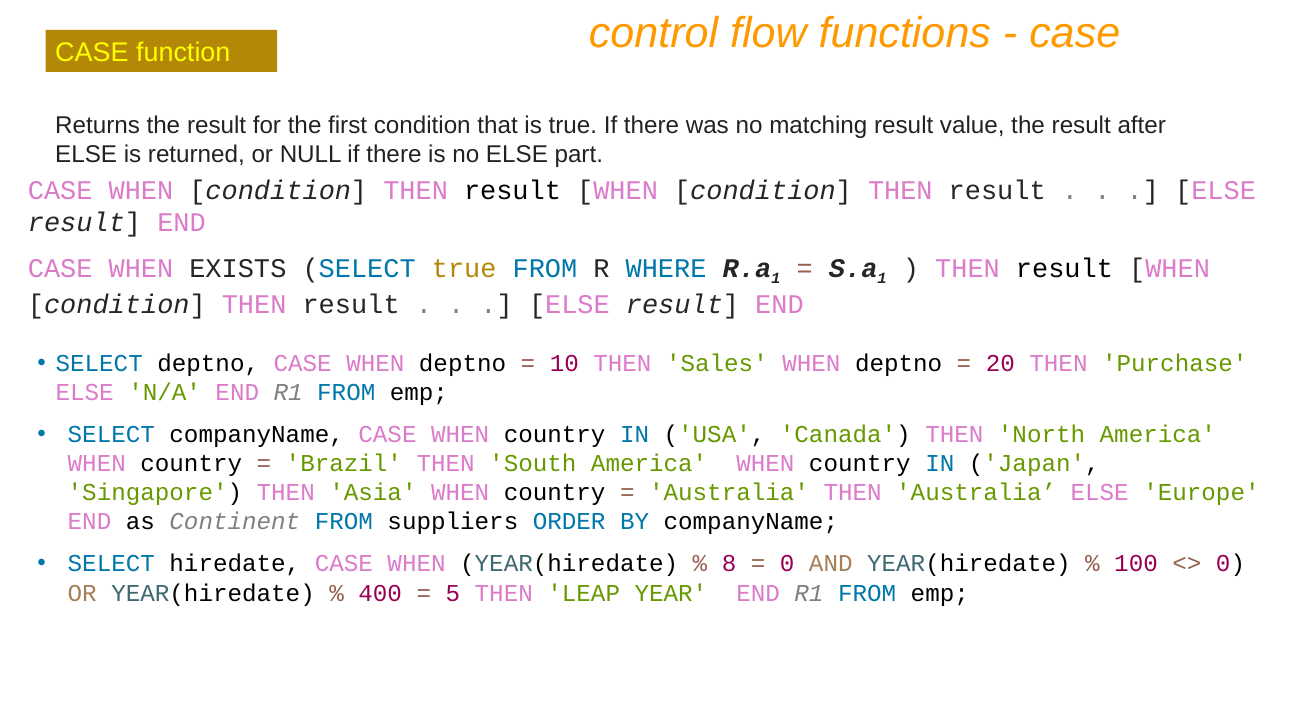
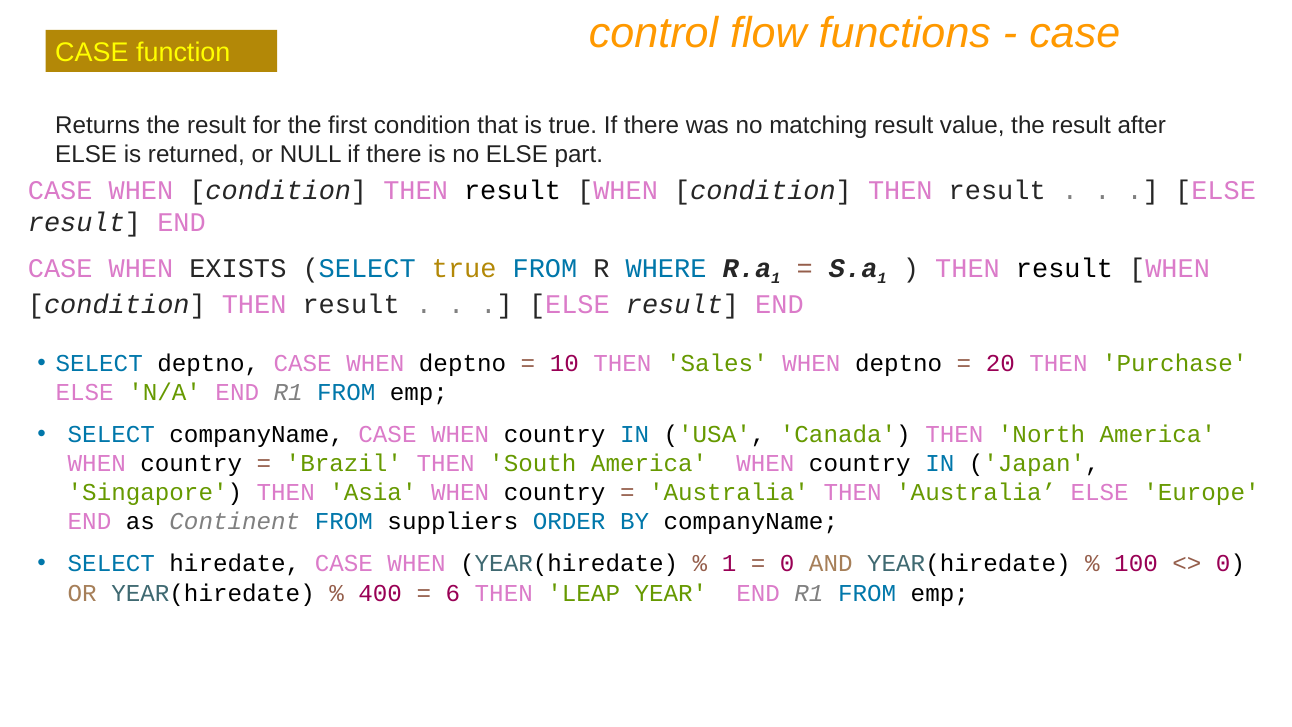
8 at (729, 564): 8 -> 1
5: 5 -> 6
